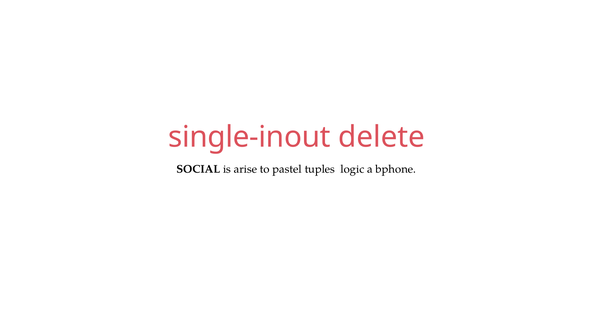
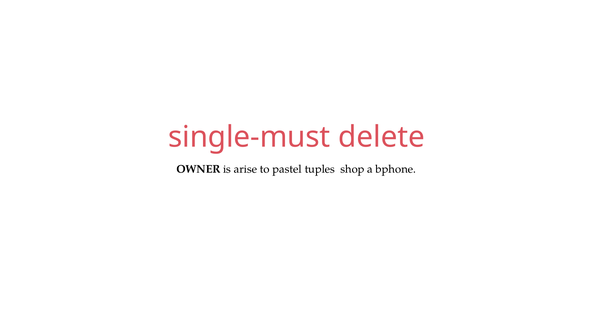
single-inout: single-inout -> single-must
SOCIAL: SOCIAL -> OWNER
logic: logic -> shop
